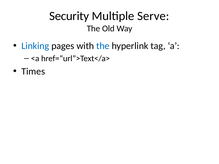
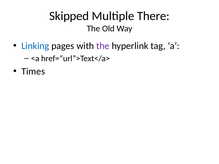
Security: Security -> Skipped
Serve: Serve -> There
the at (103, 46) colour: blue -> purple
